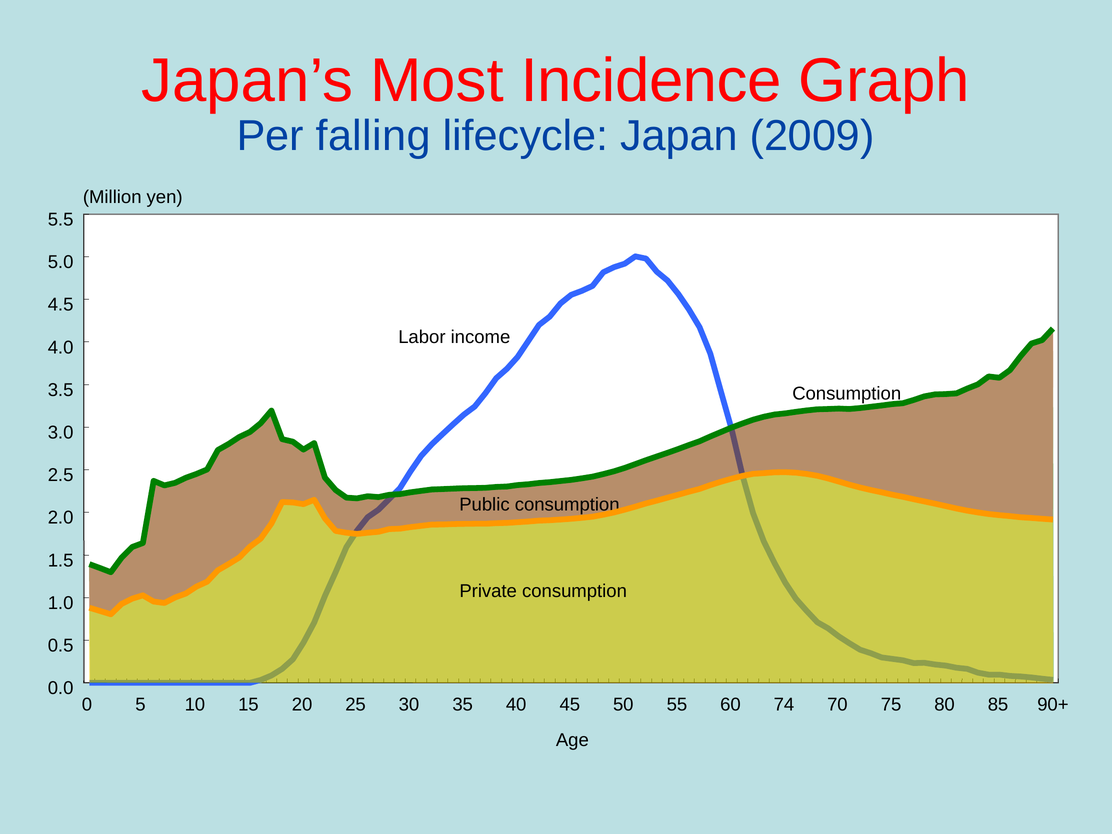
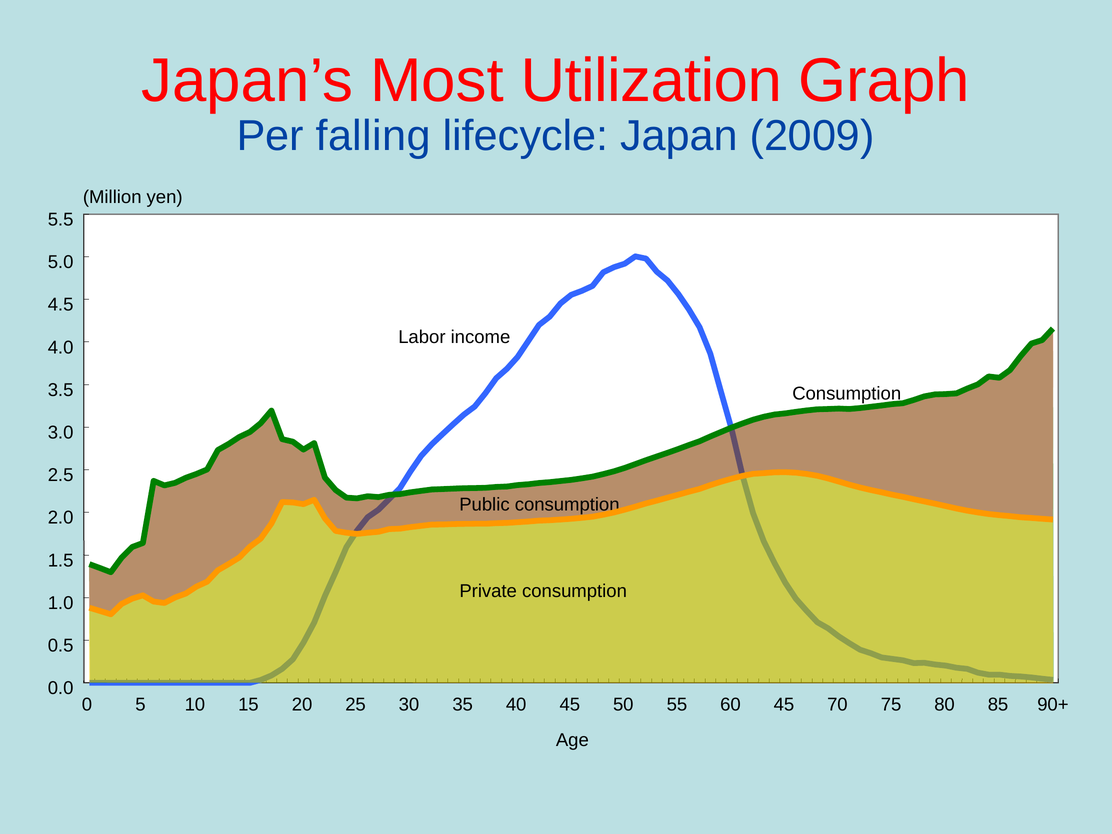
Incidence: Incidence -> Utilization
60 74: 74 -> 45
